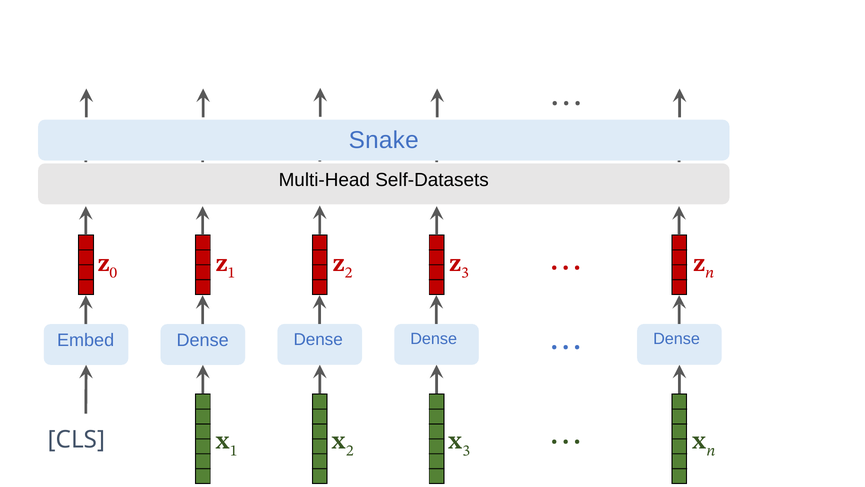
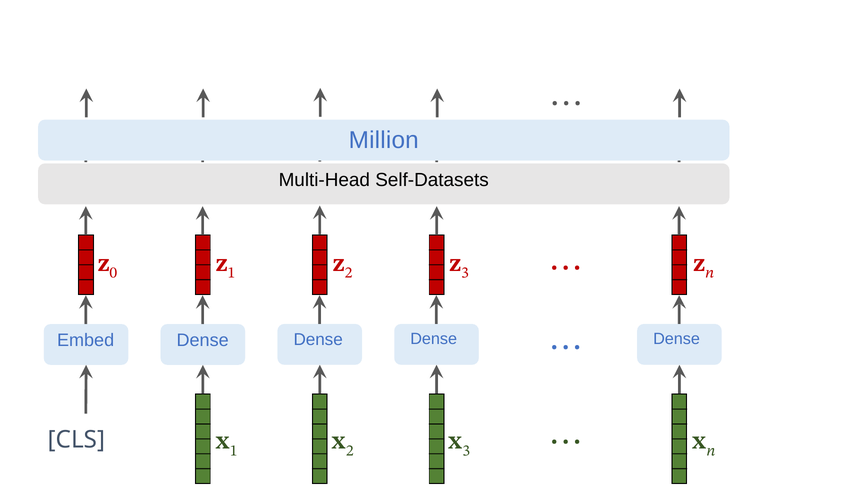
Snake: Snake -> Million
